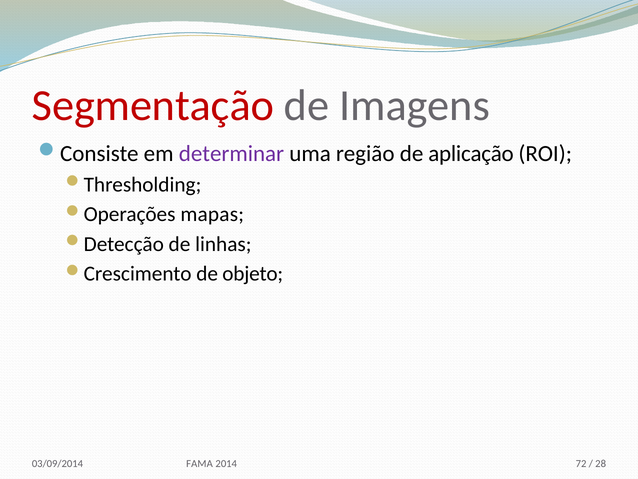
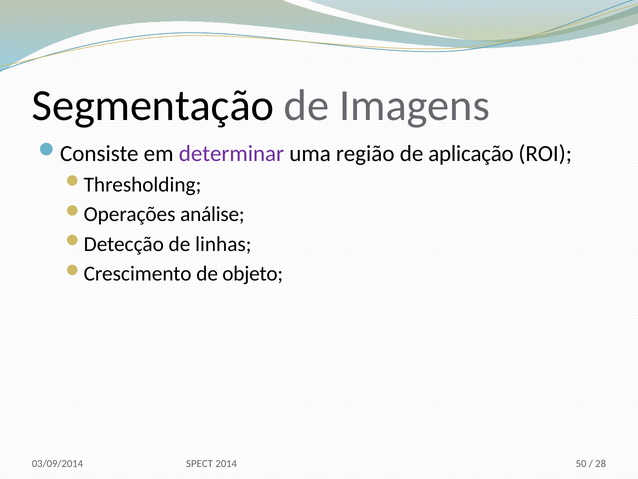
Segmentação colour: red -> black
mapas: mapas -> análise
FAMA: FAMA -> SPECT
72: 72 -> 50
